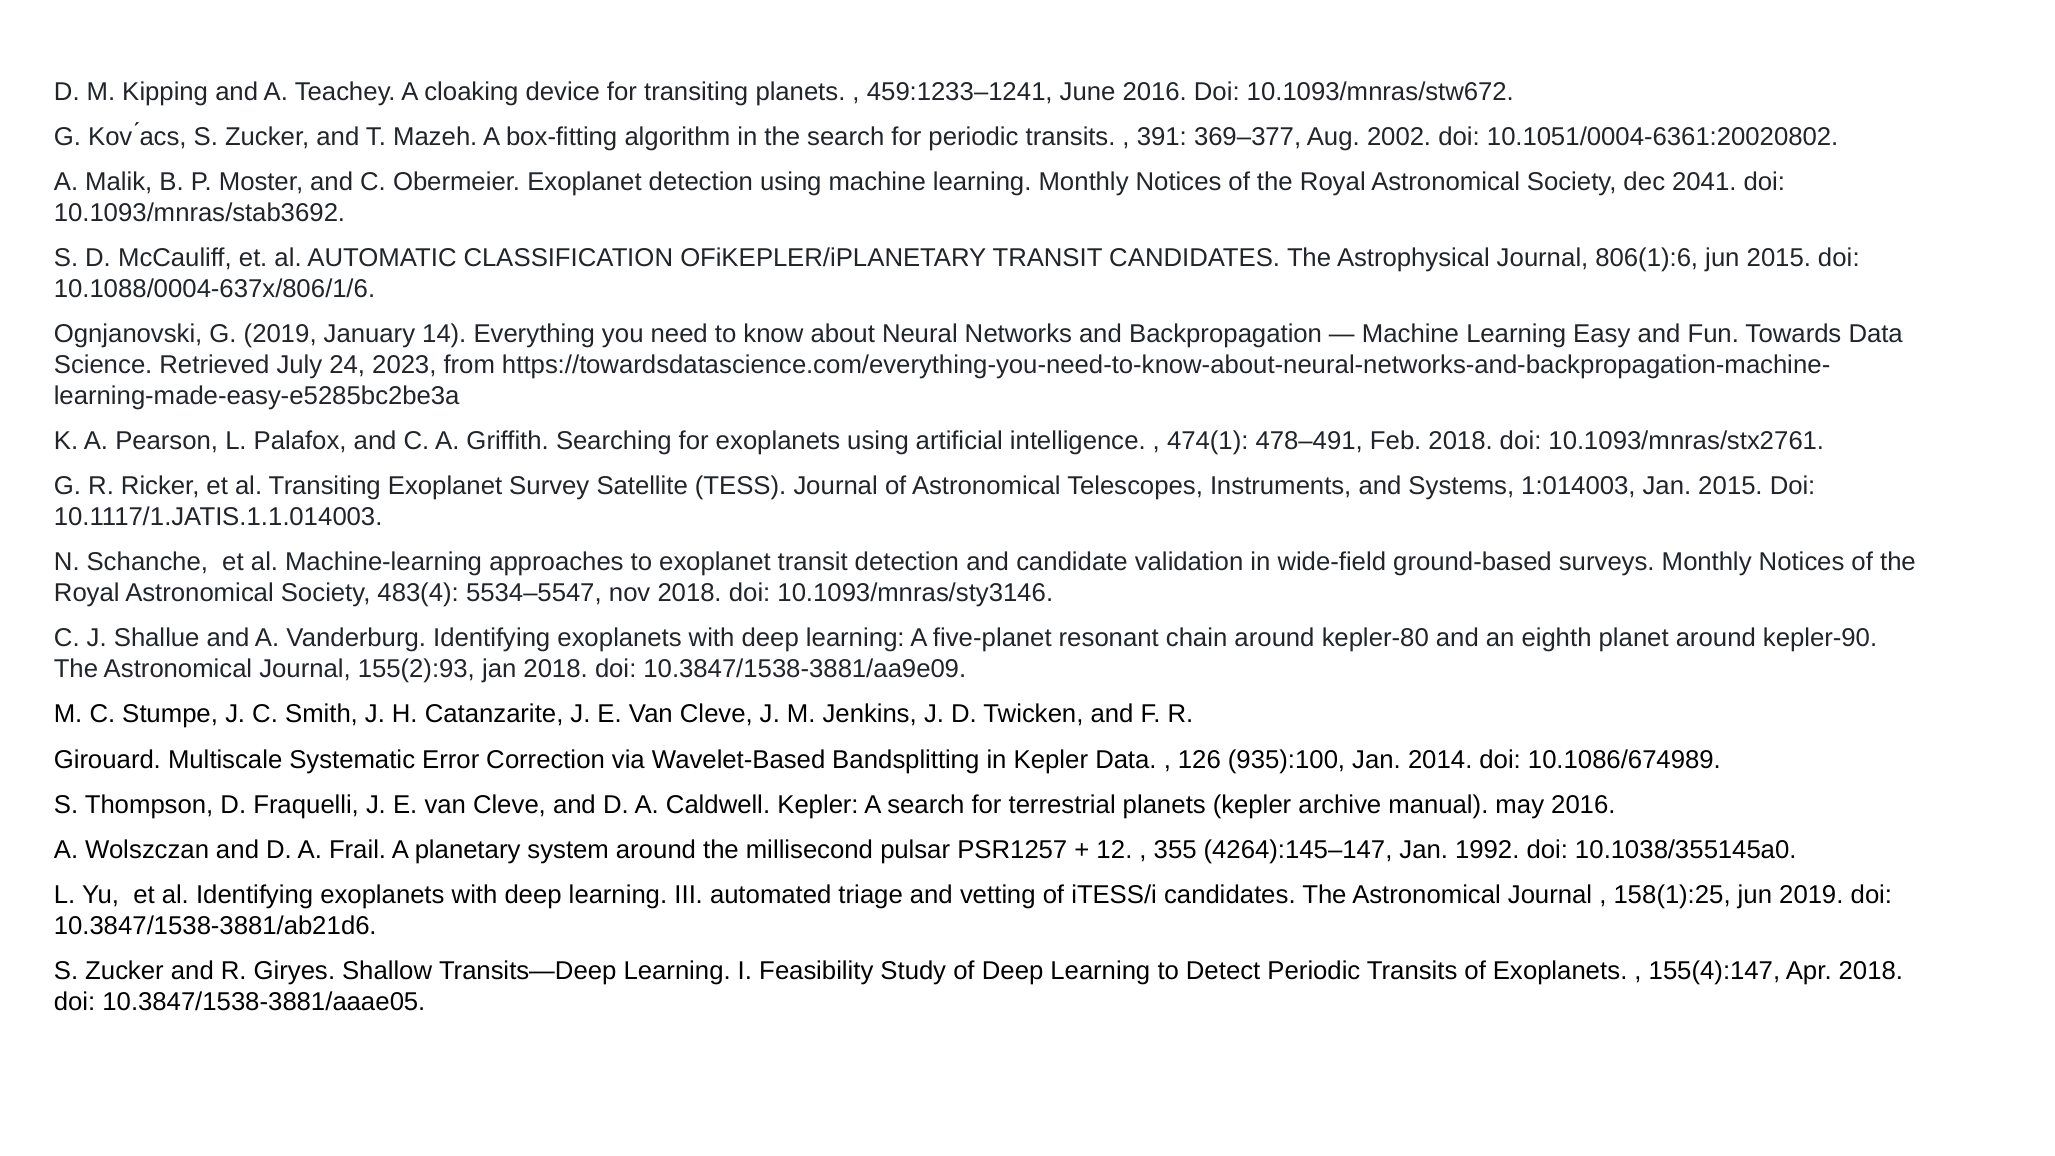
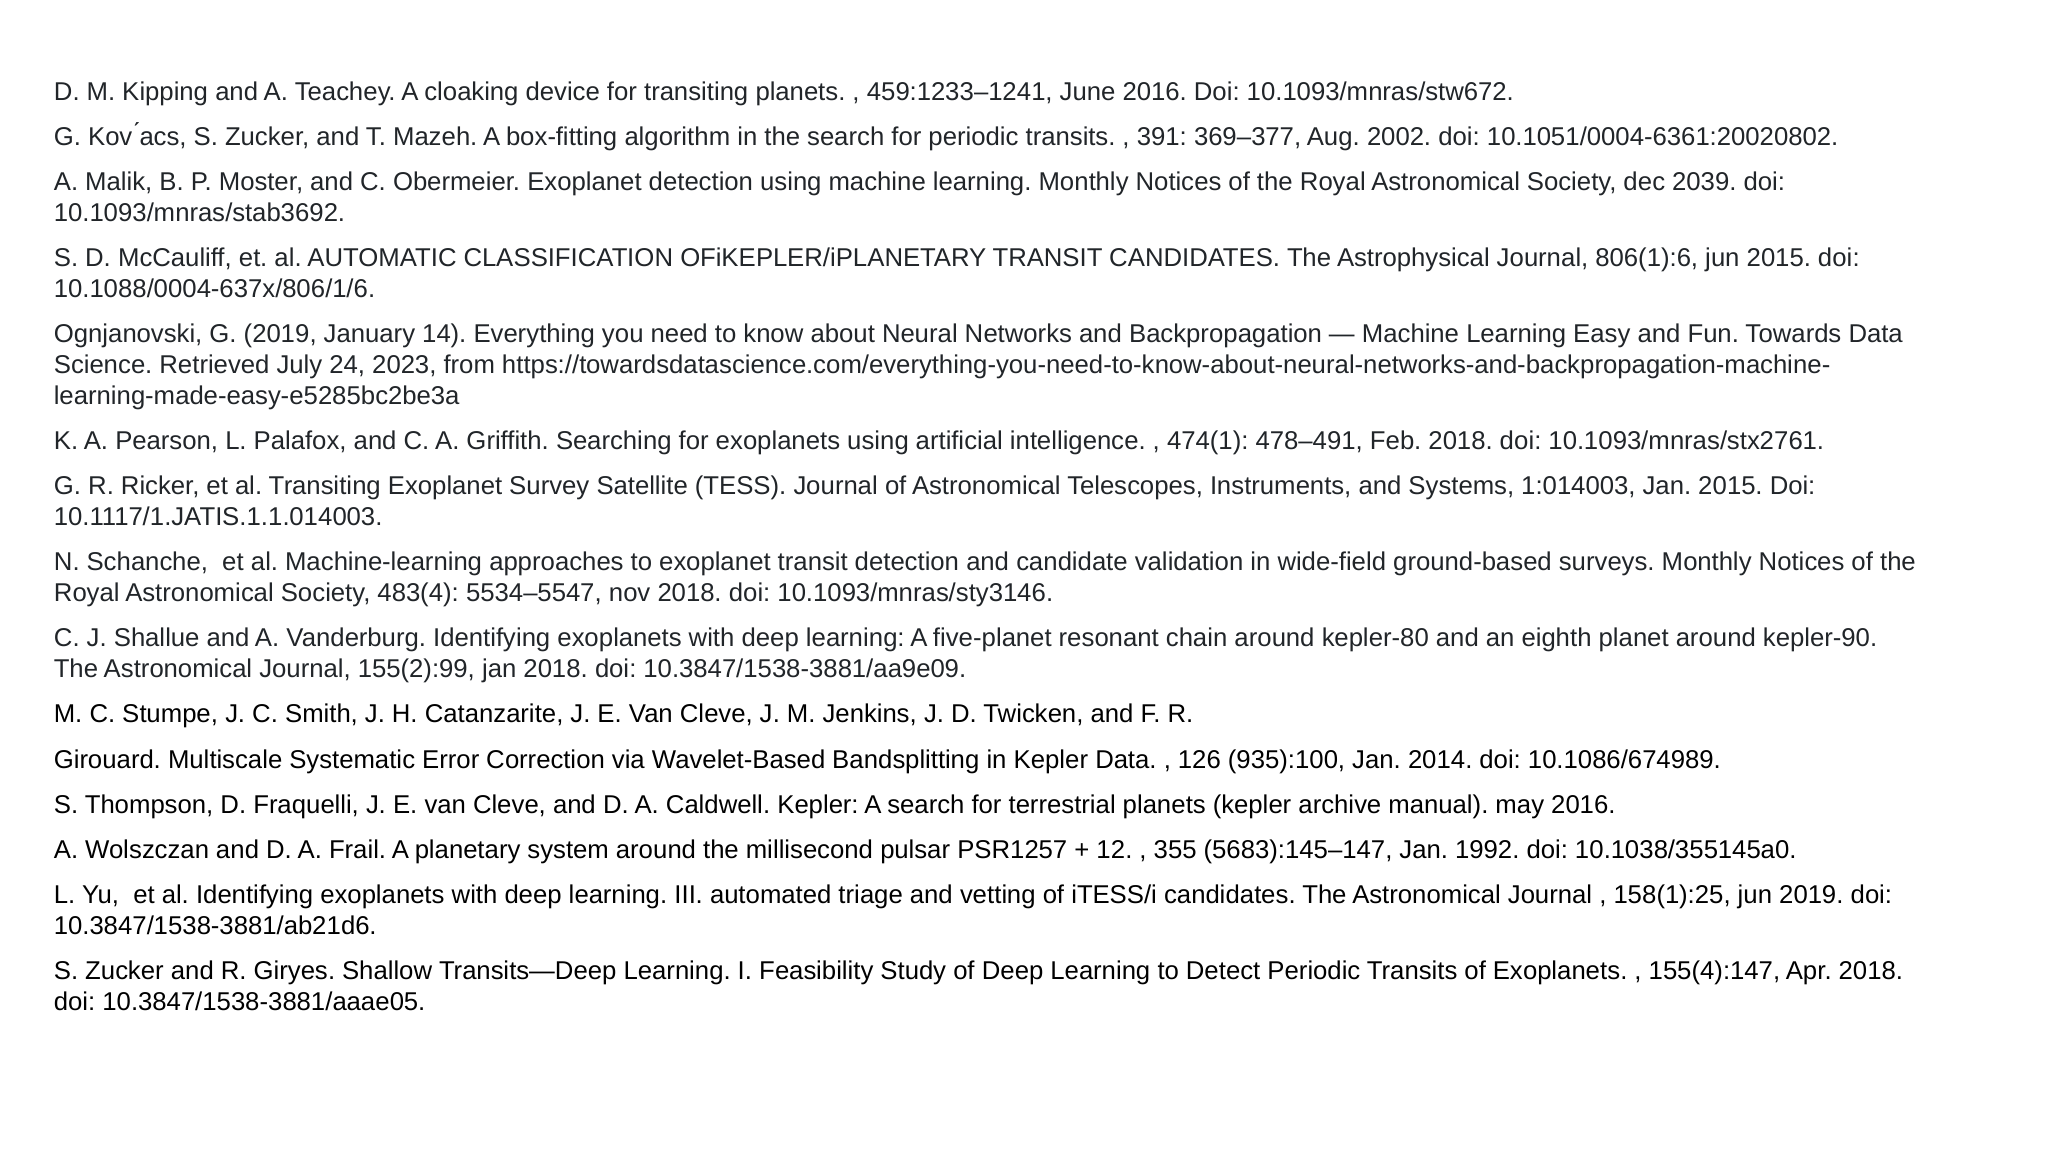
2041: 2041 -> 2039
155(2):93: 155(2):93 -> 155(2):99
4264):145–147: 4264):145–147 -> 5683):145–147
